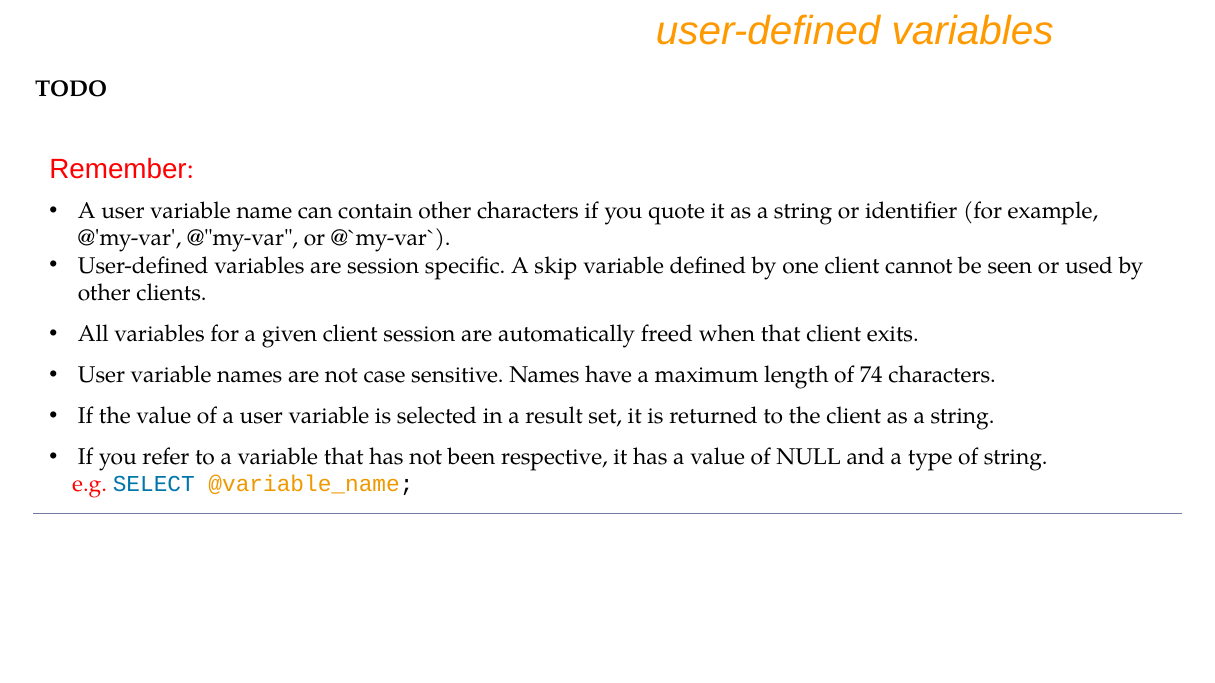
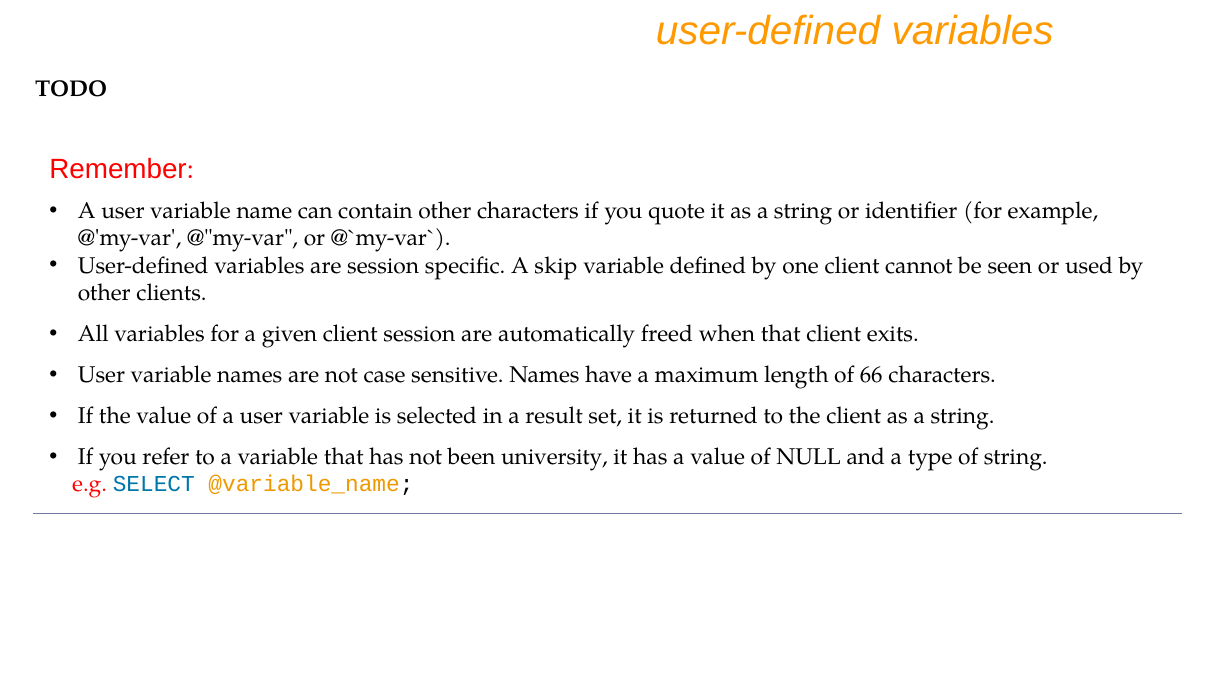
74: 74 -> 66
respective: respective -> university
